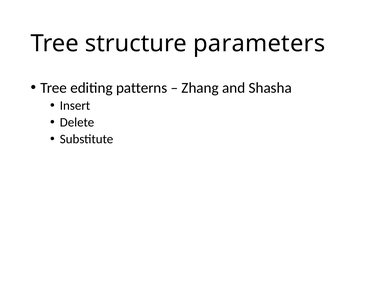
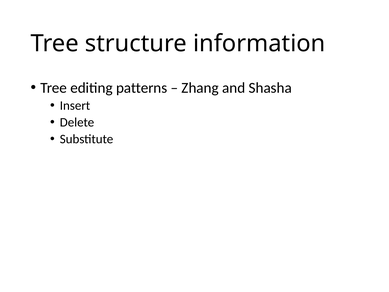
parameters: parameters -> information
